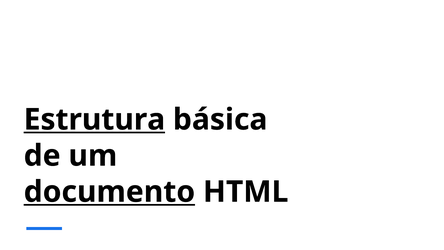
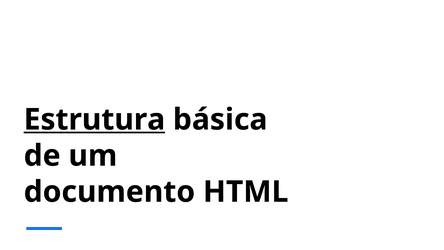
documento underline: present -> none
